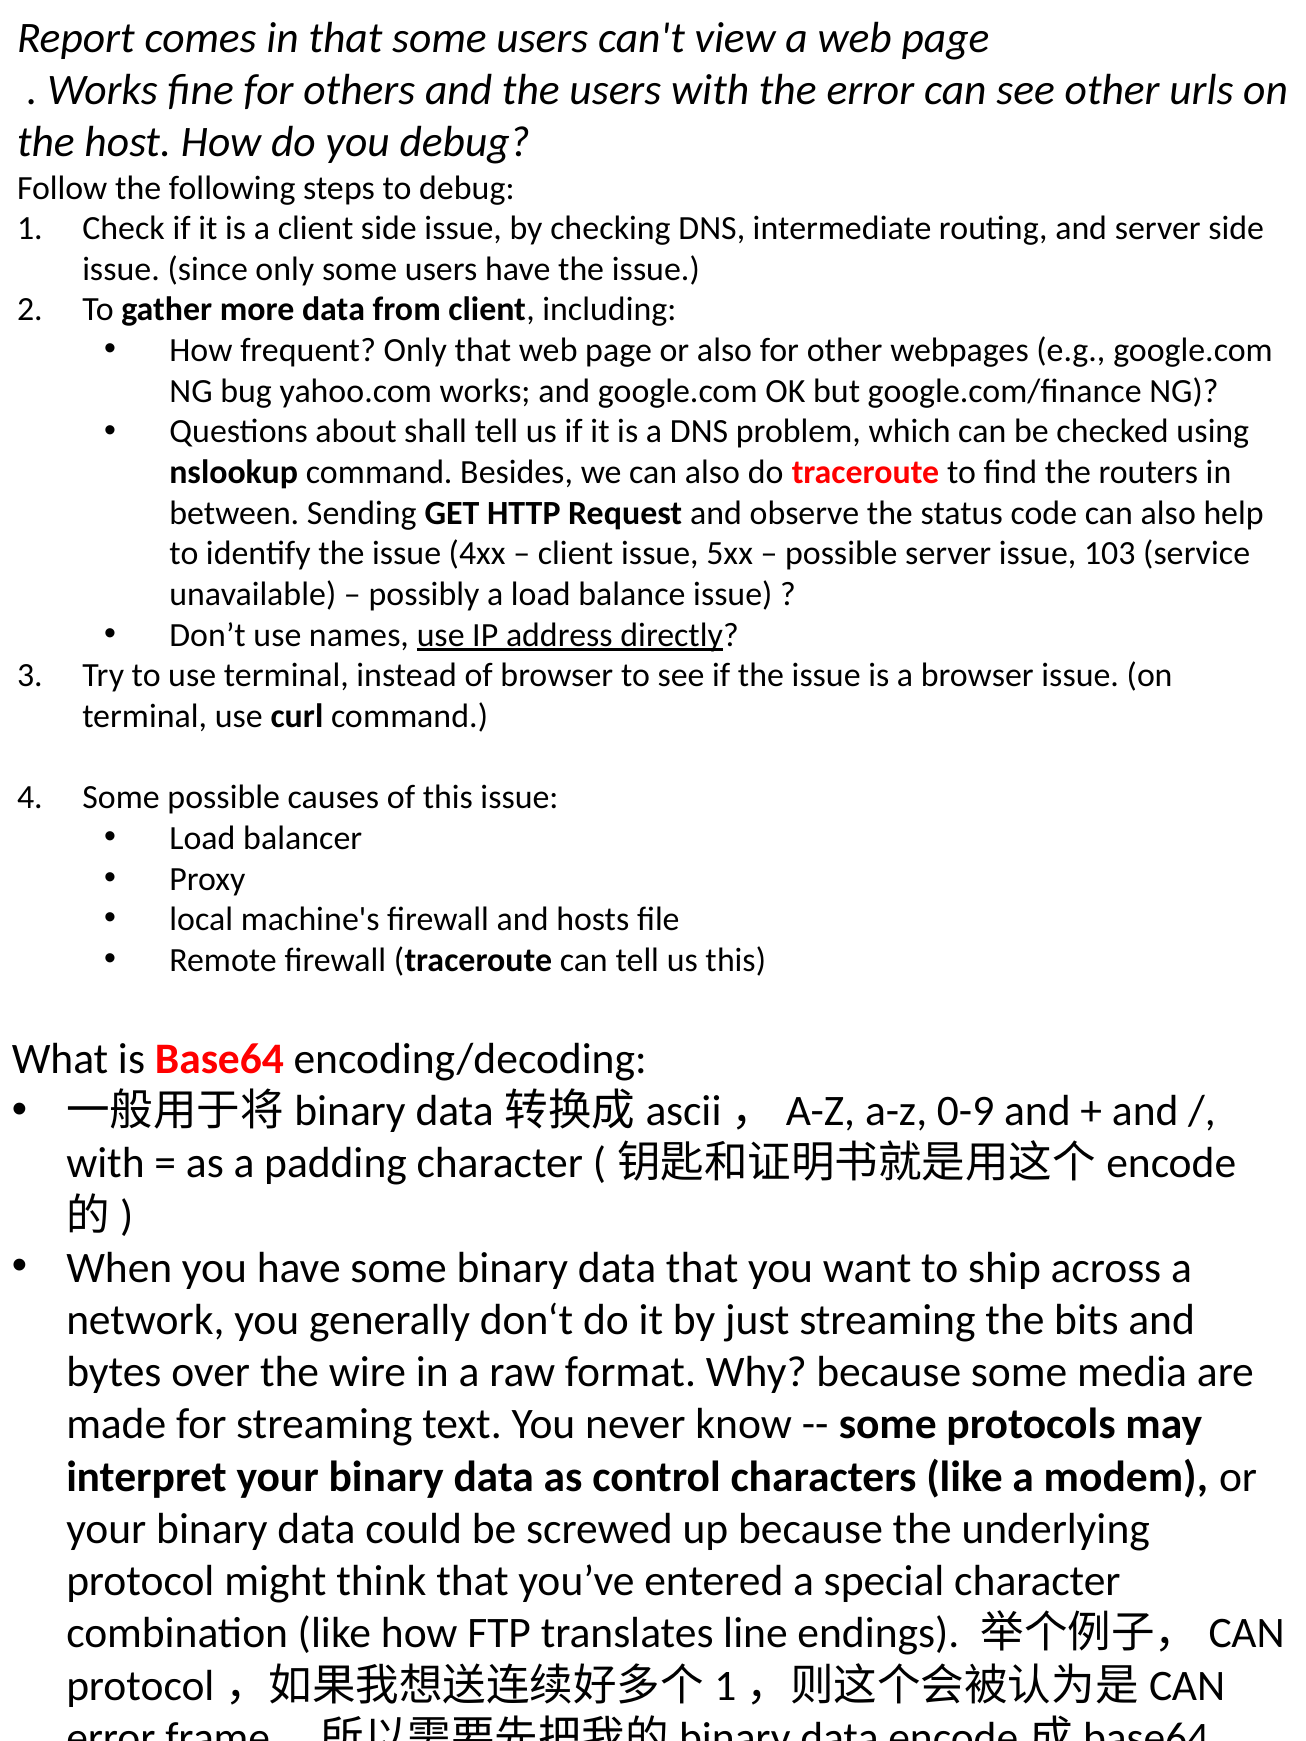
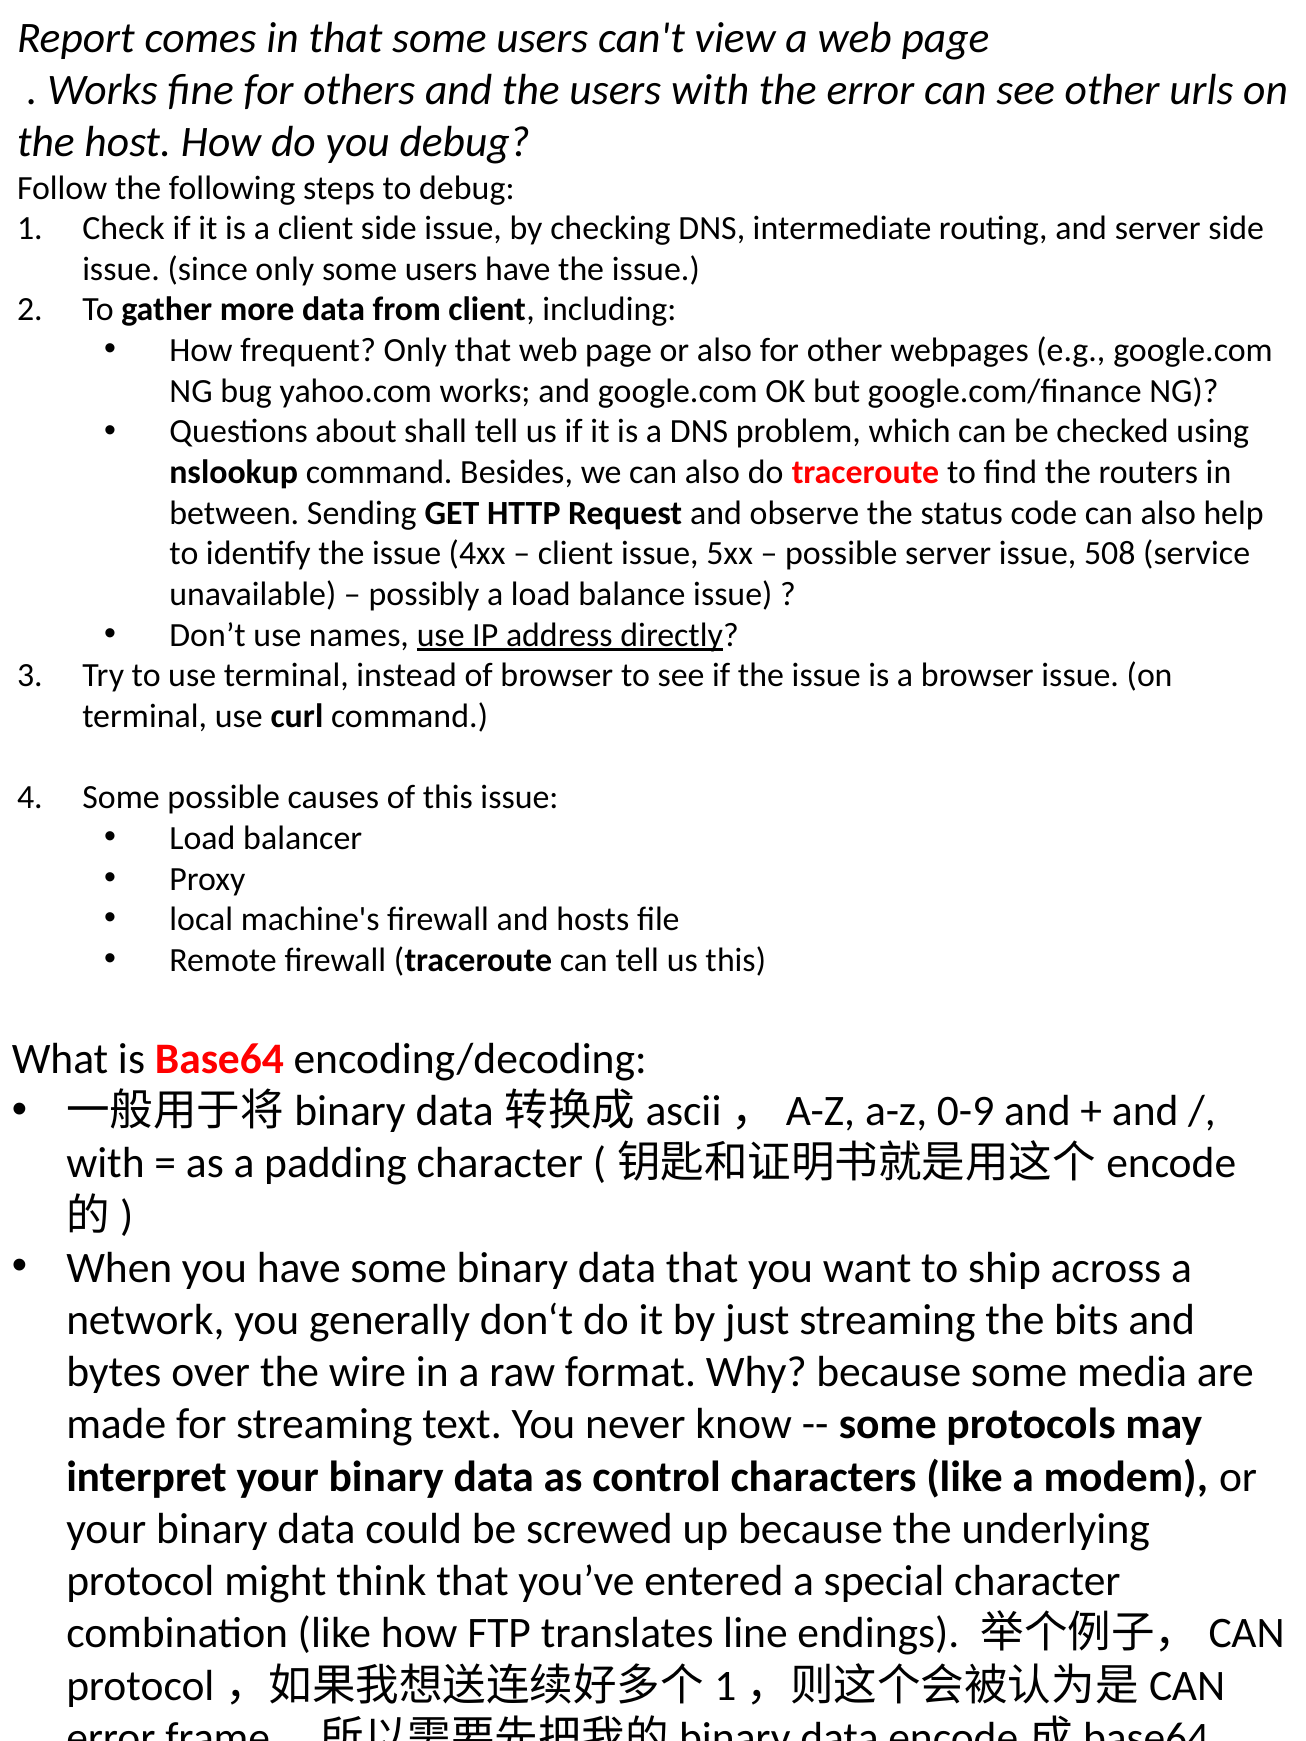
103: 103 -> 508
